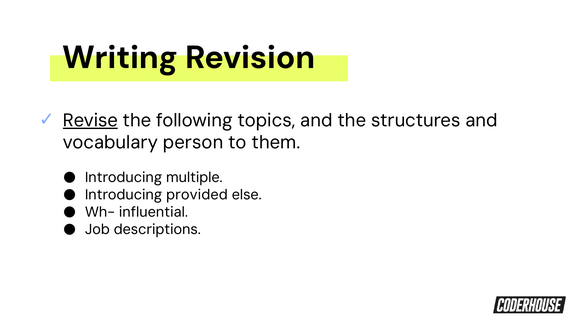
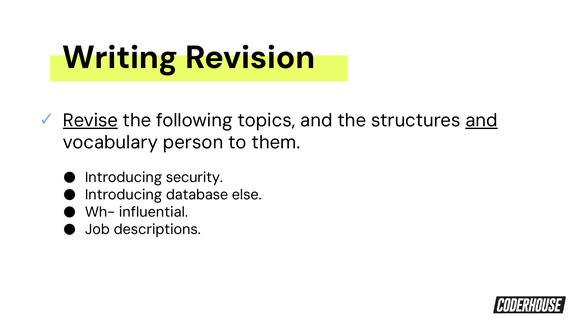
and at (482, 120) underline: none -> present
multiple: multiple -> security
provided: provided -> database
